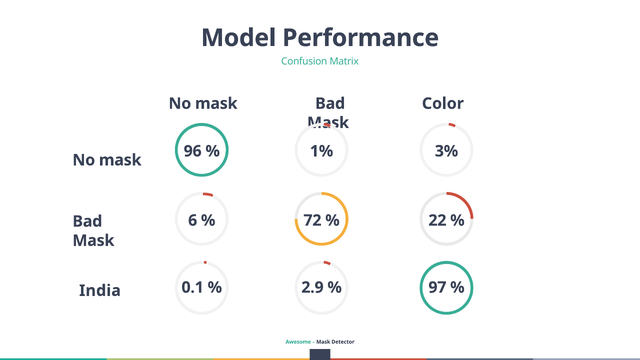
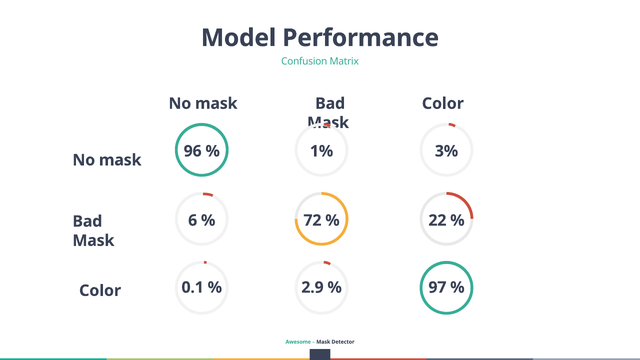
India at (100, 291): India -> Color
